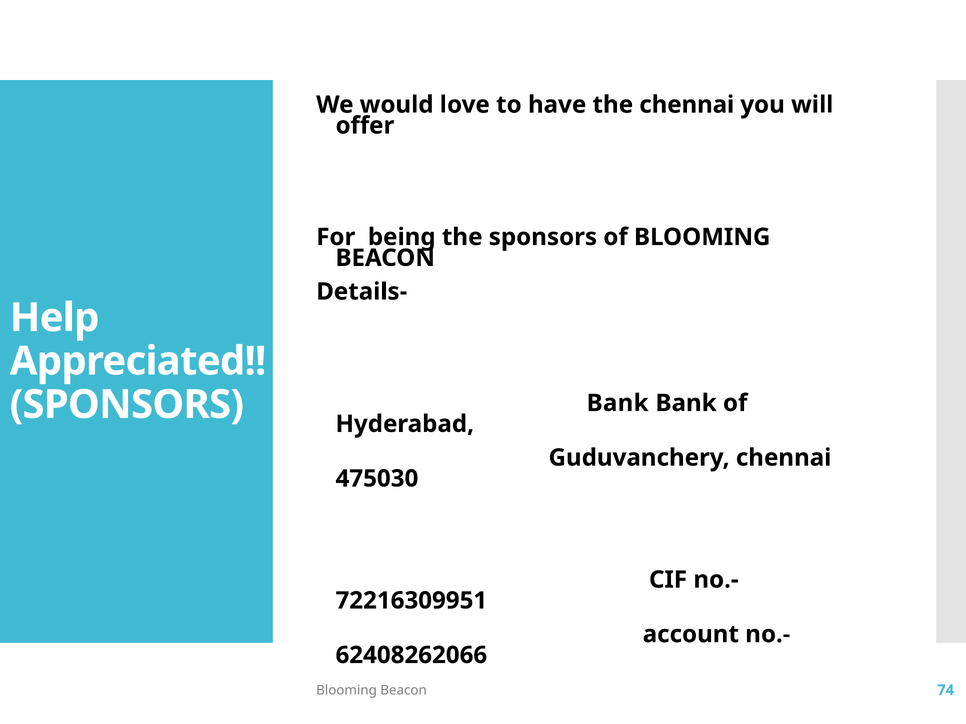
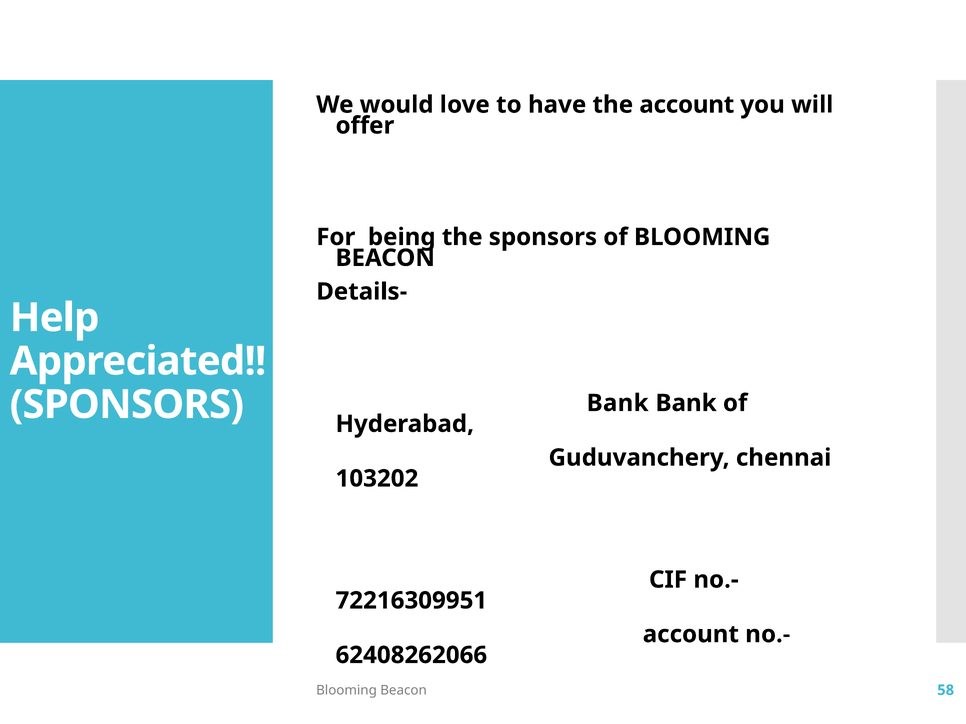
the chennai: chennai -> account
475030: 475030 -> 103202
74: 74 -> 58
